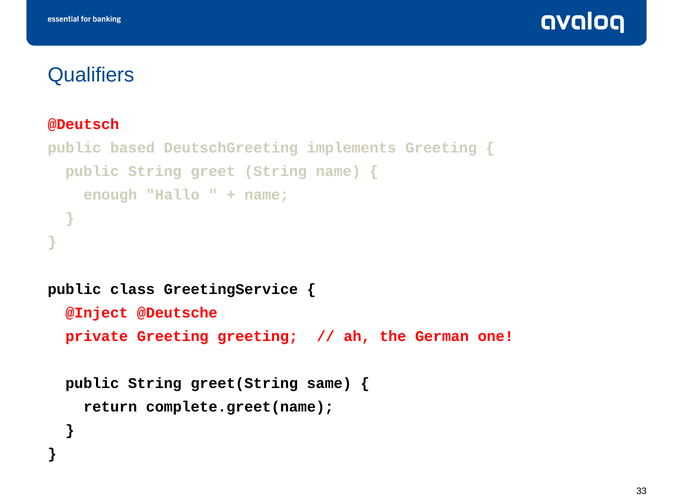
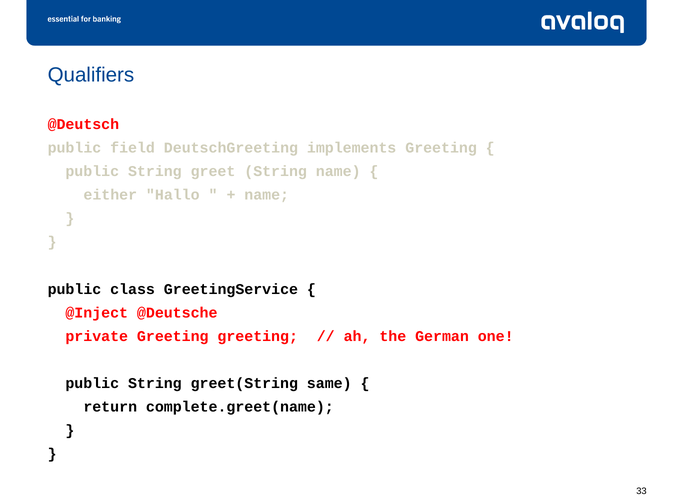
based: based -> field
enough: enough -> either
